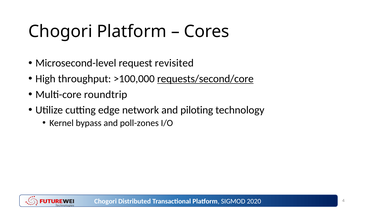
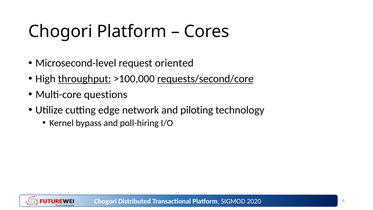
revisited: revisited -> oriented
throughput underline: none -> present
roundtrip: roundtrip -> questions
poll-zones: poll-zones -> poll-hiring
